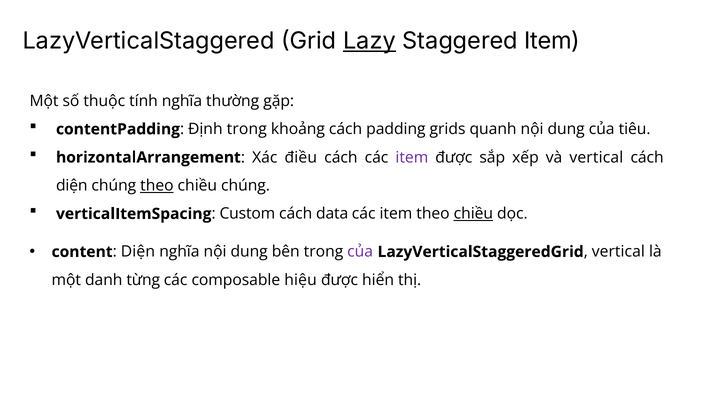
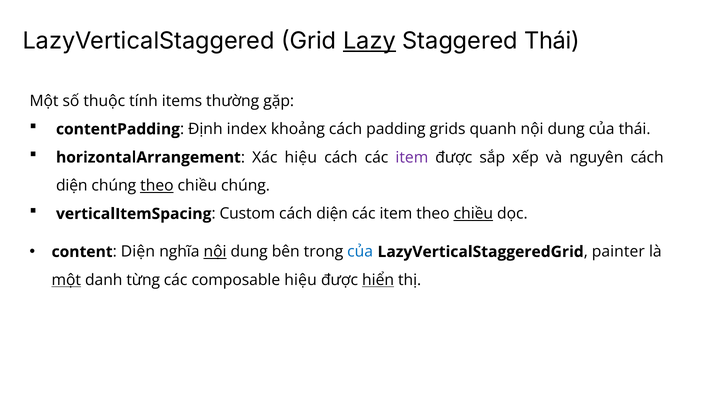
Staggered Item: Item -> Thái
tính nghĩa: nghĩa -> items
Định trong: trong -> index
của tiêu: tiêu -> thái
Xác điều: điều -> hiệu
và vertical: vertical -> nguyên
data at (332, 214): data -> diện
nội at (215, 252) underline: none -> present
của at (360, 252) colour: purple -> blue
LazyVerticalStaggeredGrid vertical: vertical -> painter
một at (66, 280) underline: none -> present
hiển underline: none -> present
